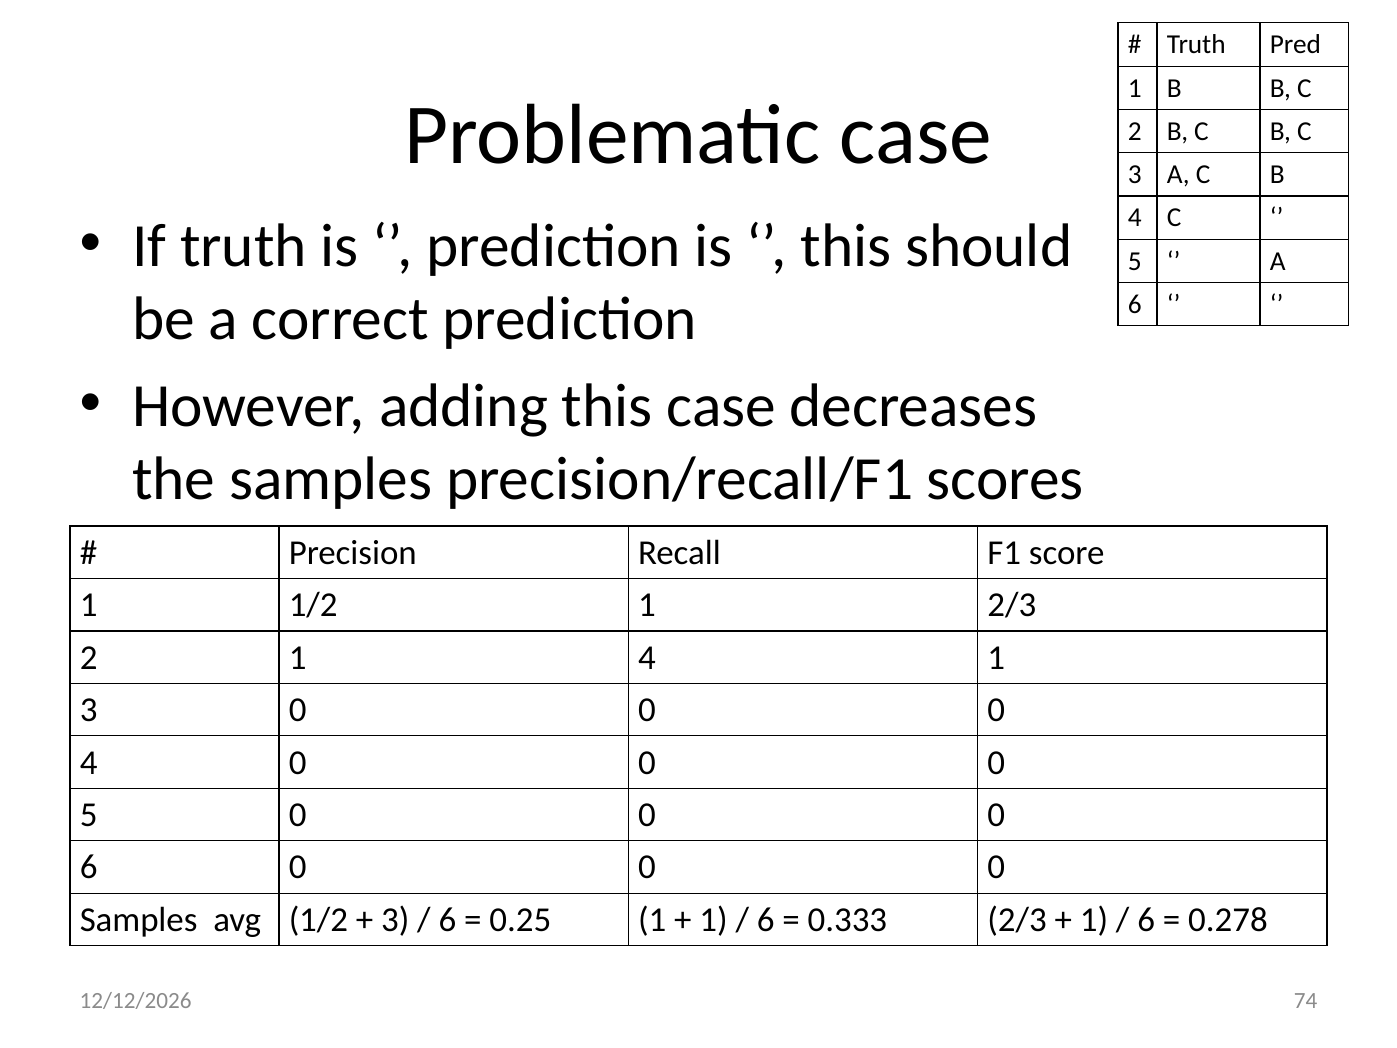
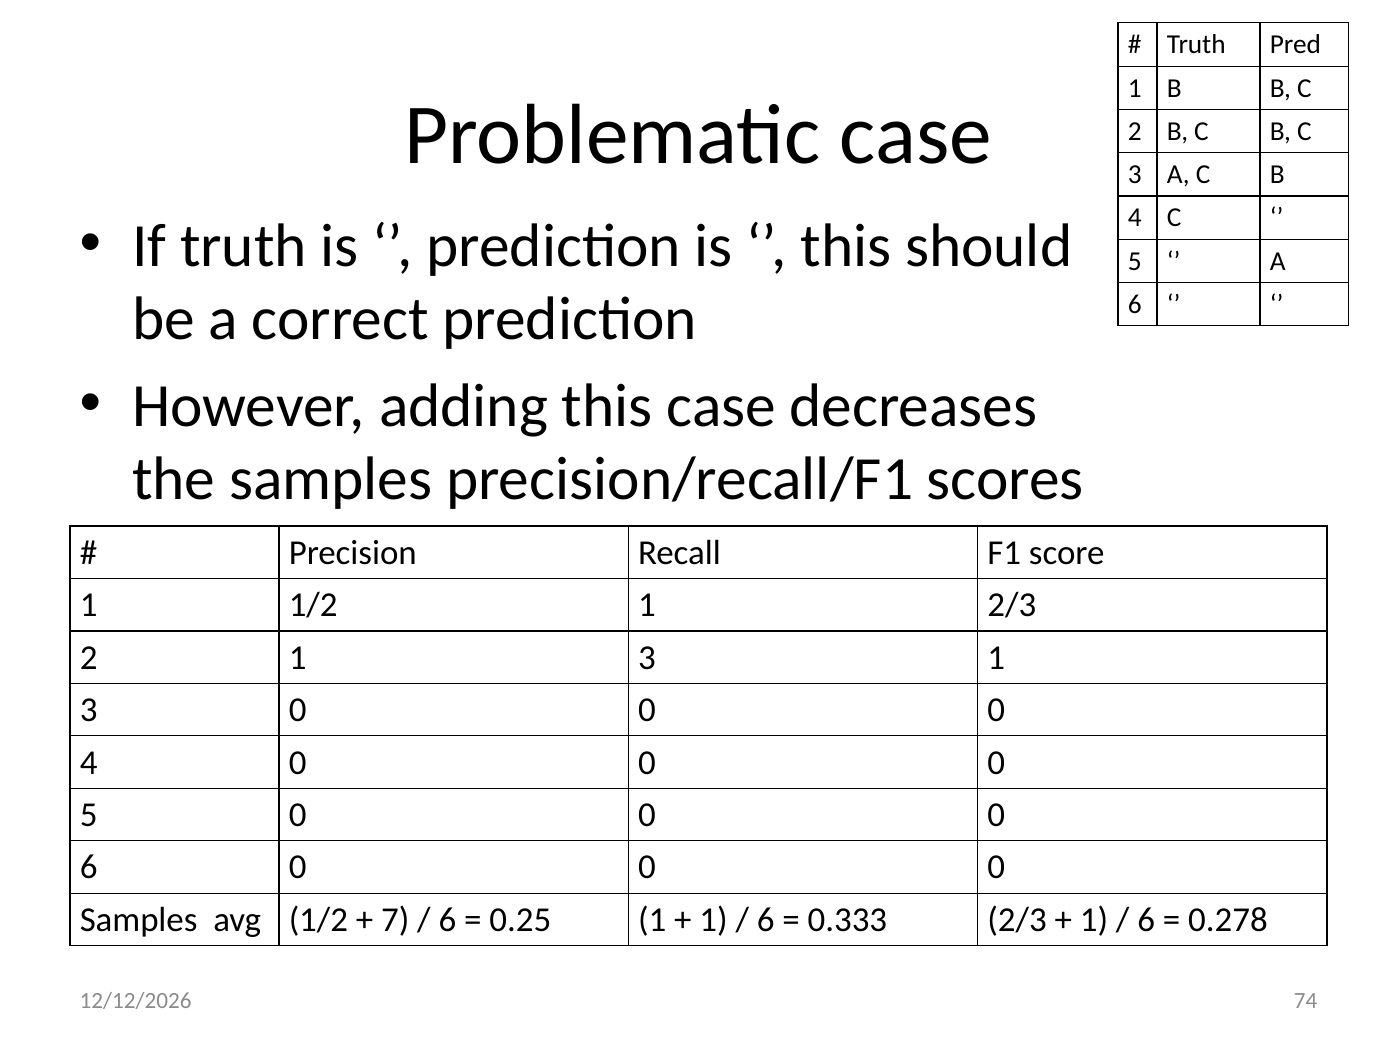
2 1 4: 4 -> 3
3 at (395, 920): 3 -> 7
